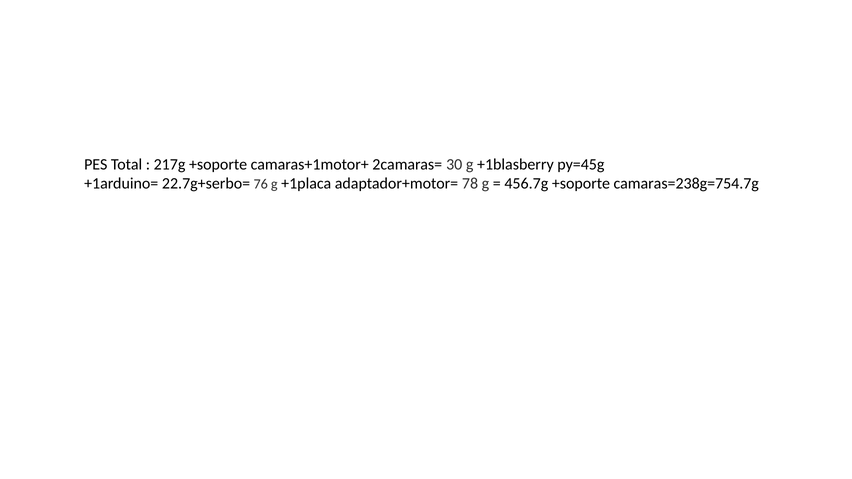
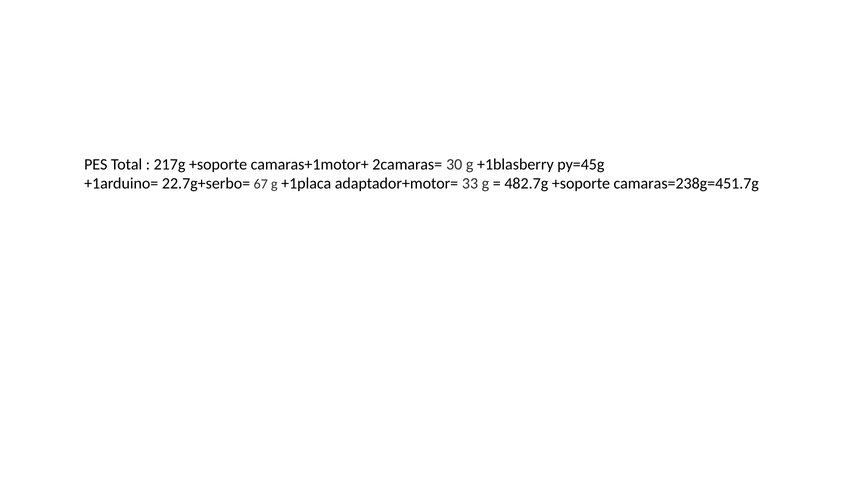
76: 76 -> 67
78: 78 -> 33
456.7g: 456.7g -> 482.7g
camaras=238g=754.7g: camaras=238g=754.7g -> camaras=238g=451.7g
